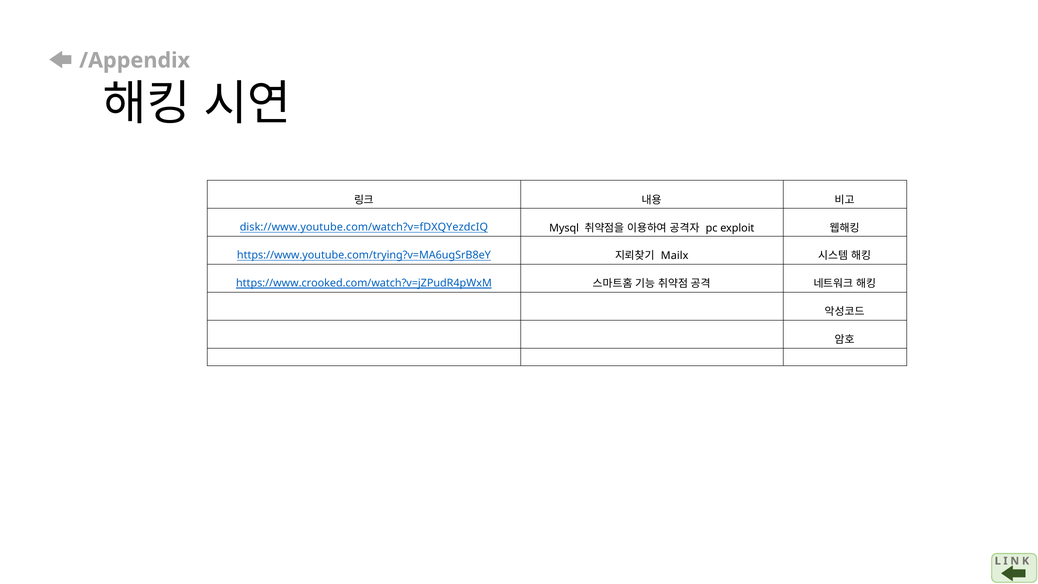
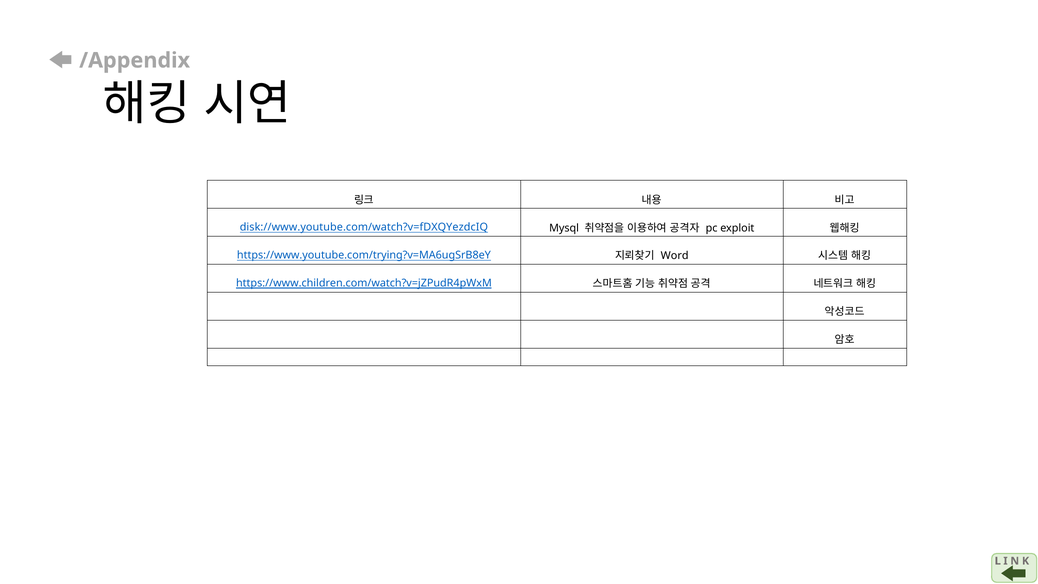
Mailx: Mailx -> Word
https://www.crooked.com/watch?v=jZPudR4pWxM: https://www.crooked.com/watch?v=jZPudR4pWxM -> https://www.children.com/watch?v=jZPudR4pWxM
